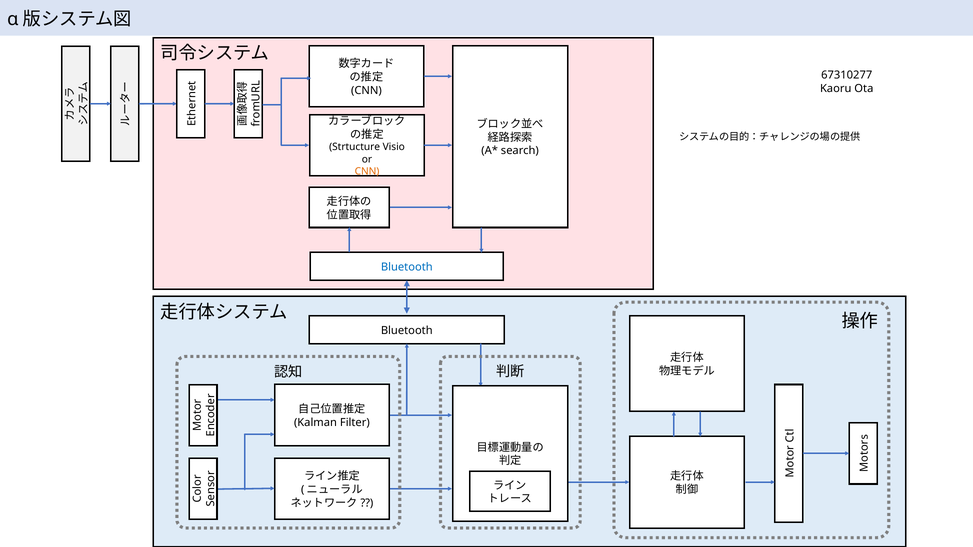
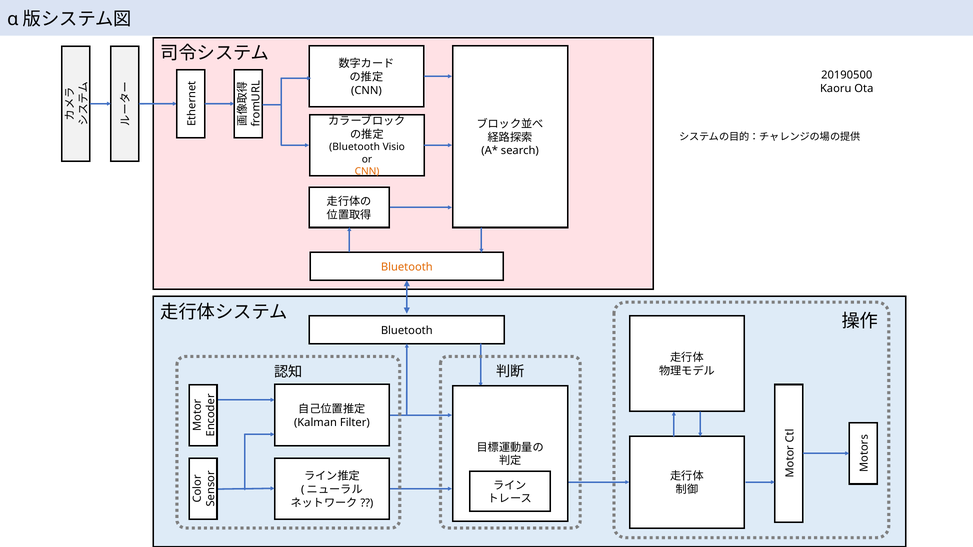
67310277: 67310277 -> 20190500
Strtucture at (355, 147): Strtucture -> Bluetooth
Bluetooth at (407, 267) colour: blue -> orange
